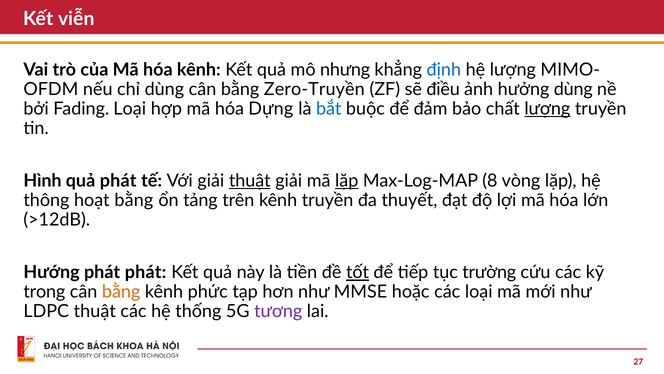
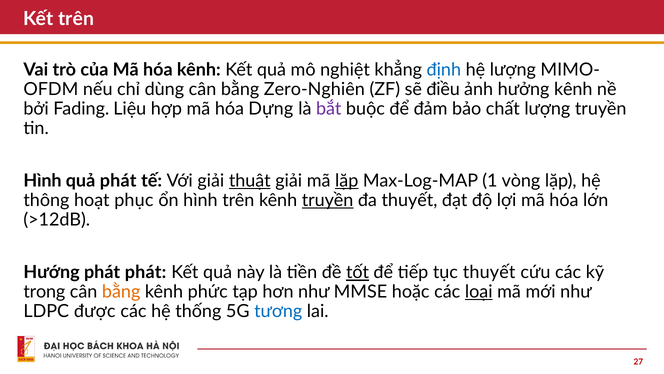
Kết viễn: viễn -> trên
nhưng: nhưng -> nghiệt
Zero-Truyền: Zero-Truyền -> Zero-Nghiên
hưởng dùng: dùng -> kênh
Fading Loại: Loại -> Liệu
bắt colour: blue -> purple
lượng at (547, 109) underline: present -> none
8: 8 -> 1
hoạt bằng: bằng -> phục
ổn tảng: tảng -> hình
truyền at (328, 200) underline: none -> present
tục trường: trường -> thuyết
loại at (479, 292) underline: none -> present
LDPC thuật: thuật -> được
tương colour: purple -> blue
